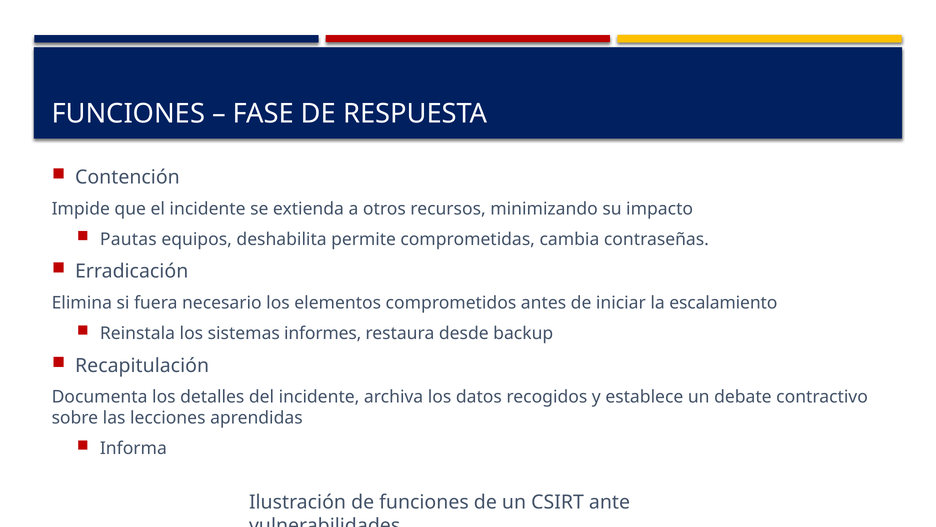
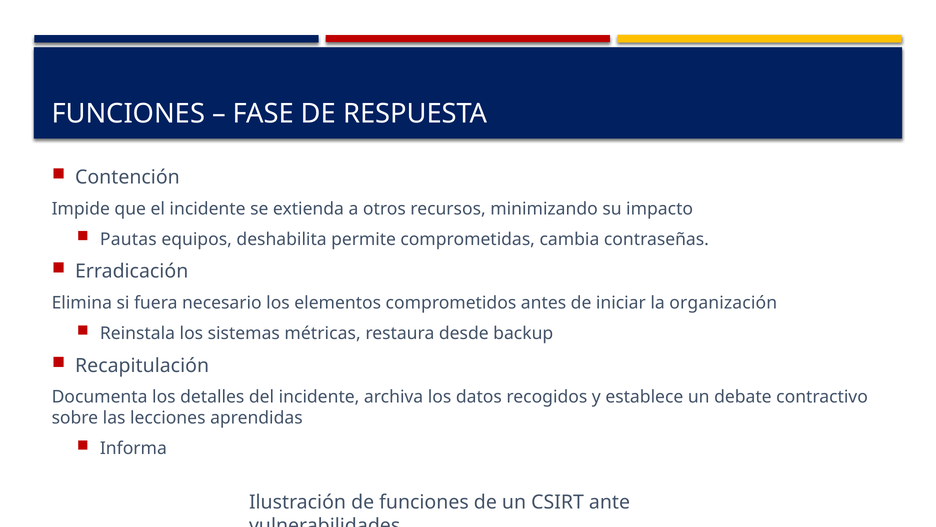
escalamiento: escalamiento -> organización
informes: informes -> métricas
